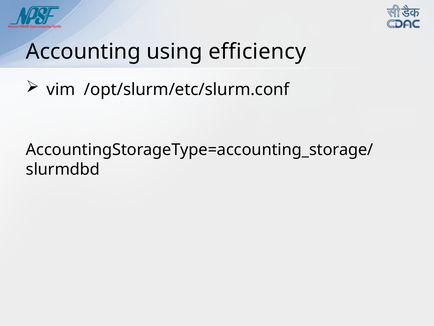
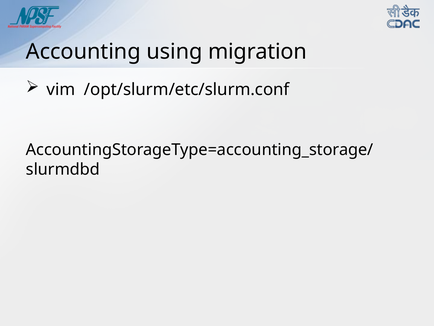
efficiency: efficiency -> migration
